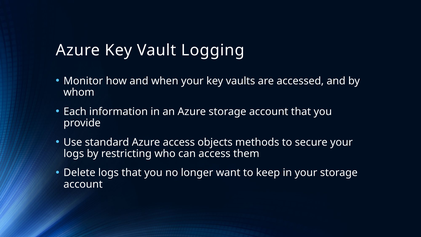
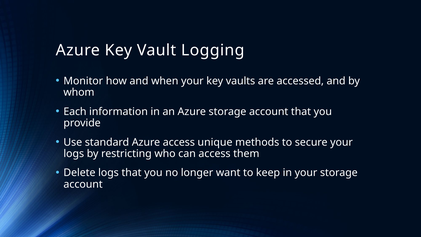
objects: objects -> unique
